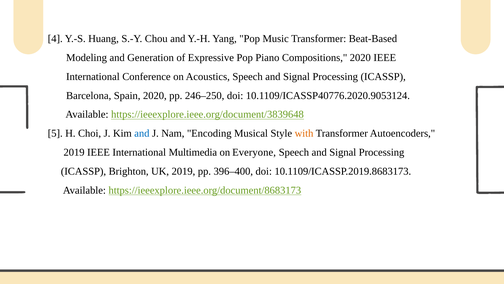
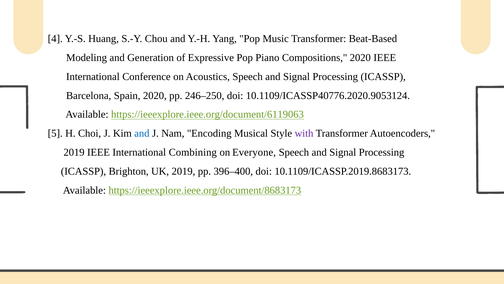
https://ieeexplore.ieee.org/document/3839648: https://ieeexplore.ieee.org/document/3839648 -> https://ieeexplore.ieee.org/document/6119063
with colour: orange -> purple
Multimedia: Multimedia -> Combining
